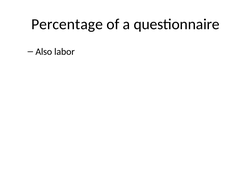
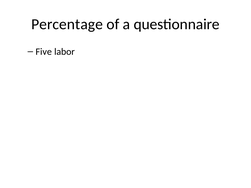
Also: Also -> Five
